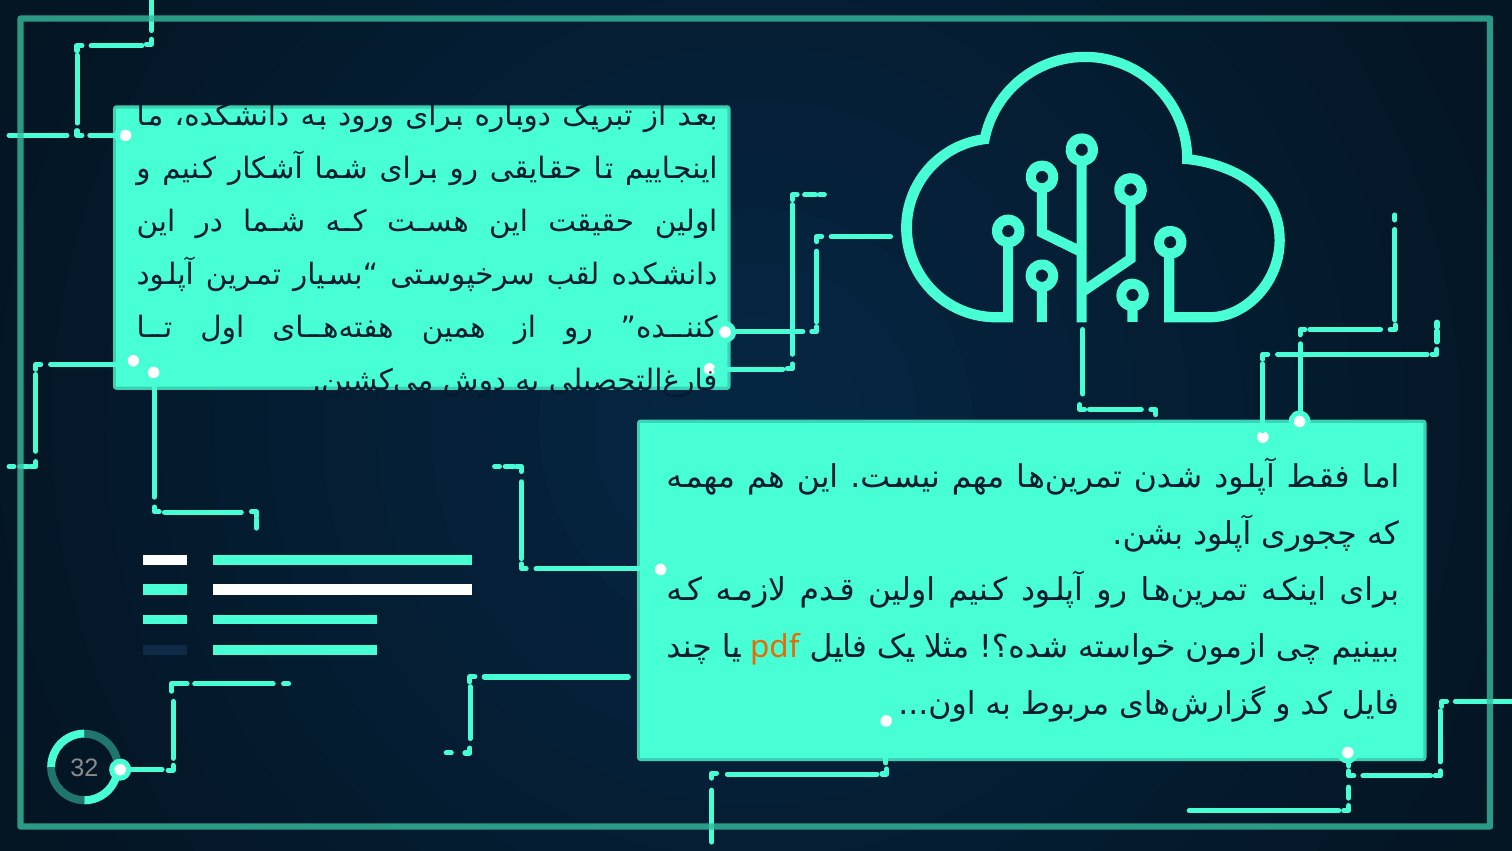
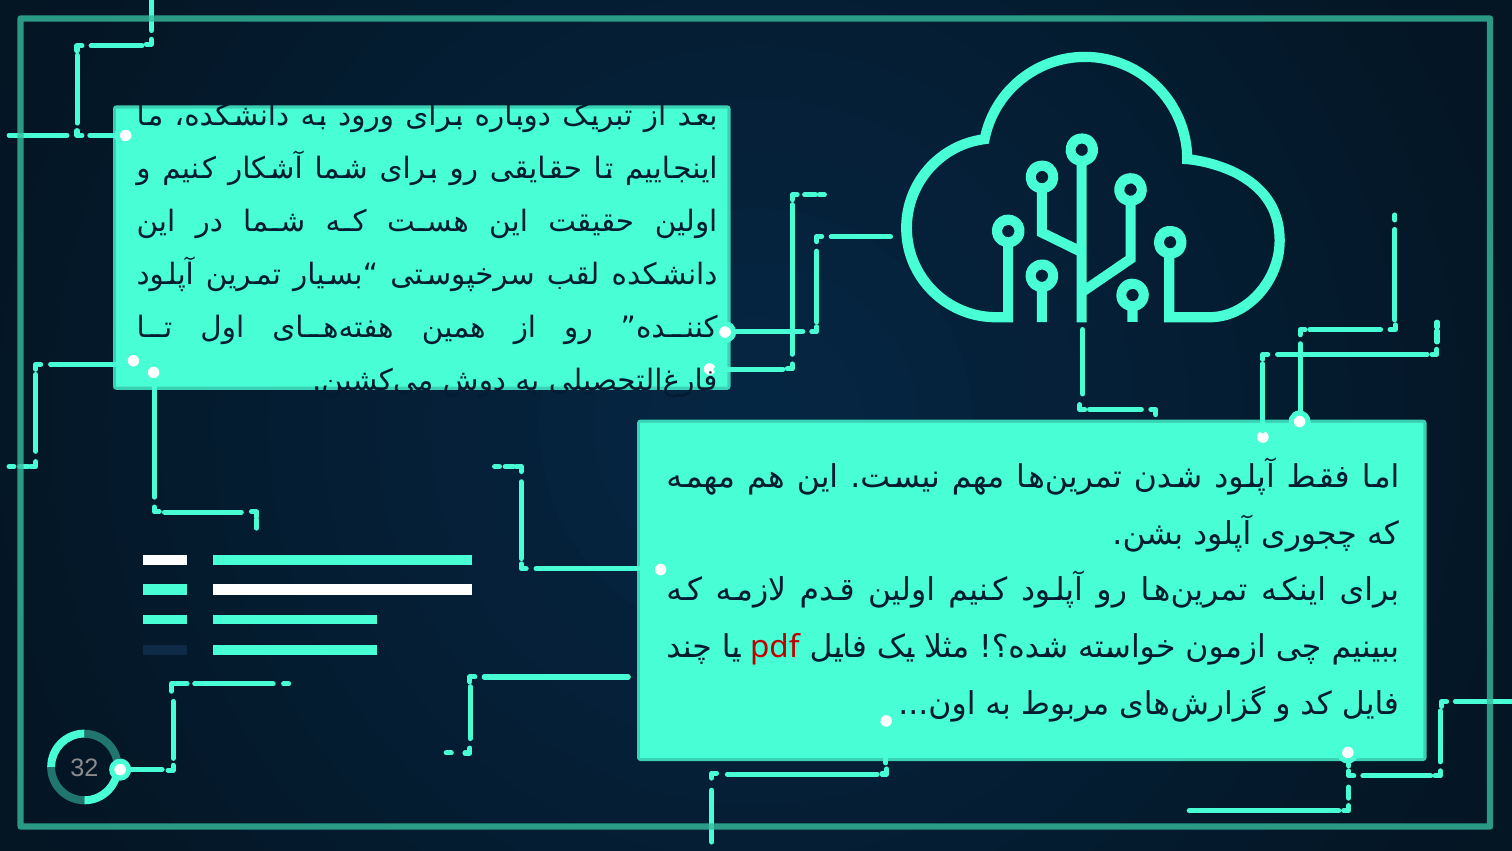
pdf colour: orange -> red
